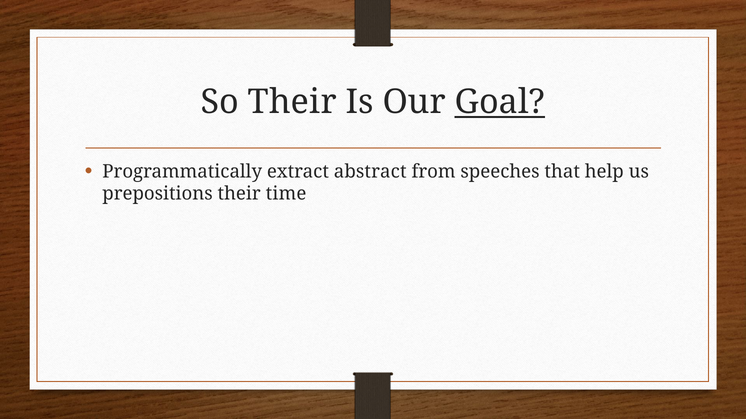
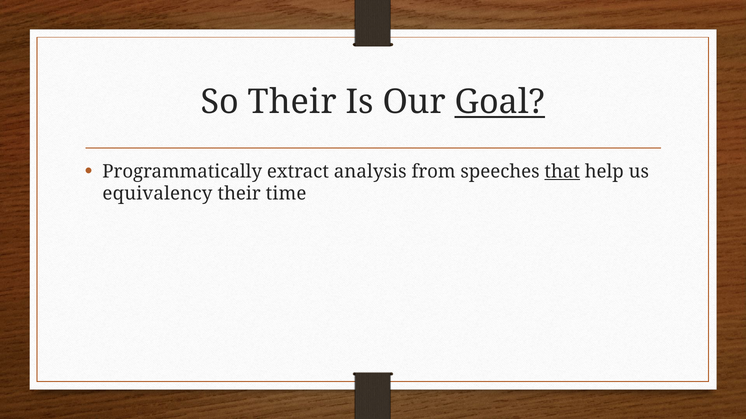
abstract: abstract -> analysis
that underline: none -> present
prepositions: prepositions -> equivalency
